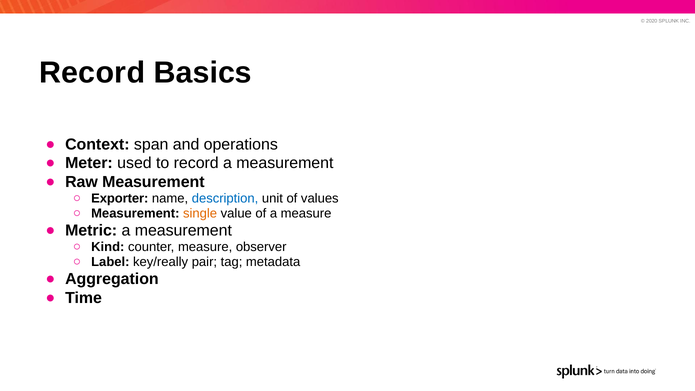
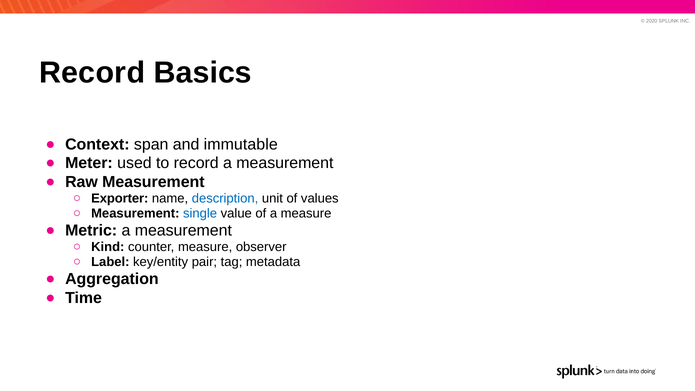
operations: operations -> immutable
single colour: orange -> blue
key/really: key/really -> key/entity
